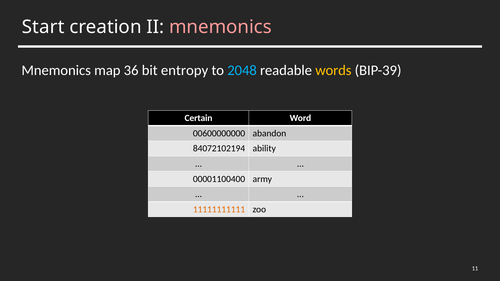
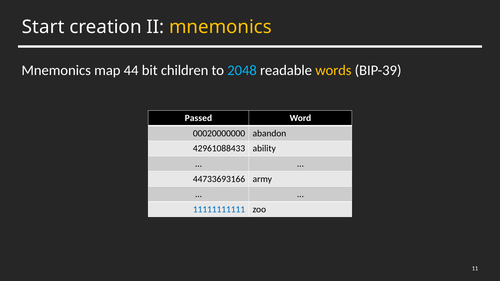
mnemonics at (221, 27) colour: pink -> yellow
36: 36 -> 44
entropy: entropy -> children
Certain: Certain -> Passed
00600000000: 00600000000 -> 00020000000
84072102194: 84072102194 -> 42961088433
00001100400: 00001100400 -> 44733693166
11111111111 colour: orange -> blue
